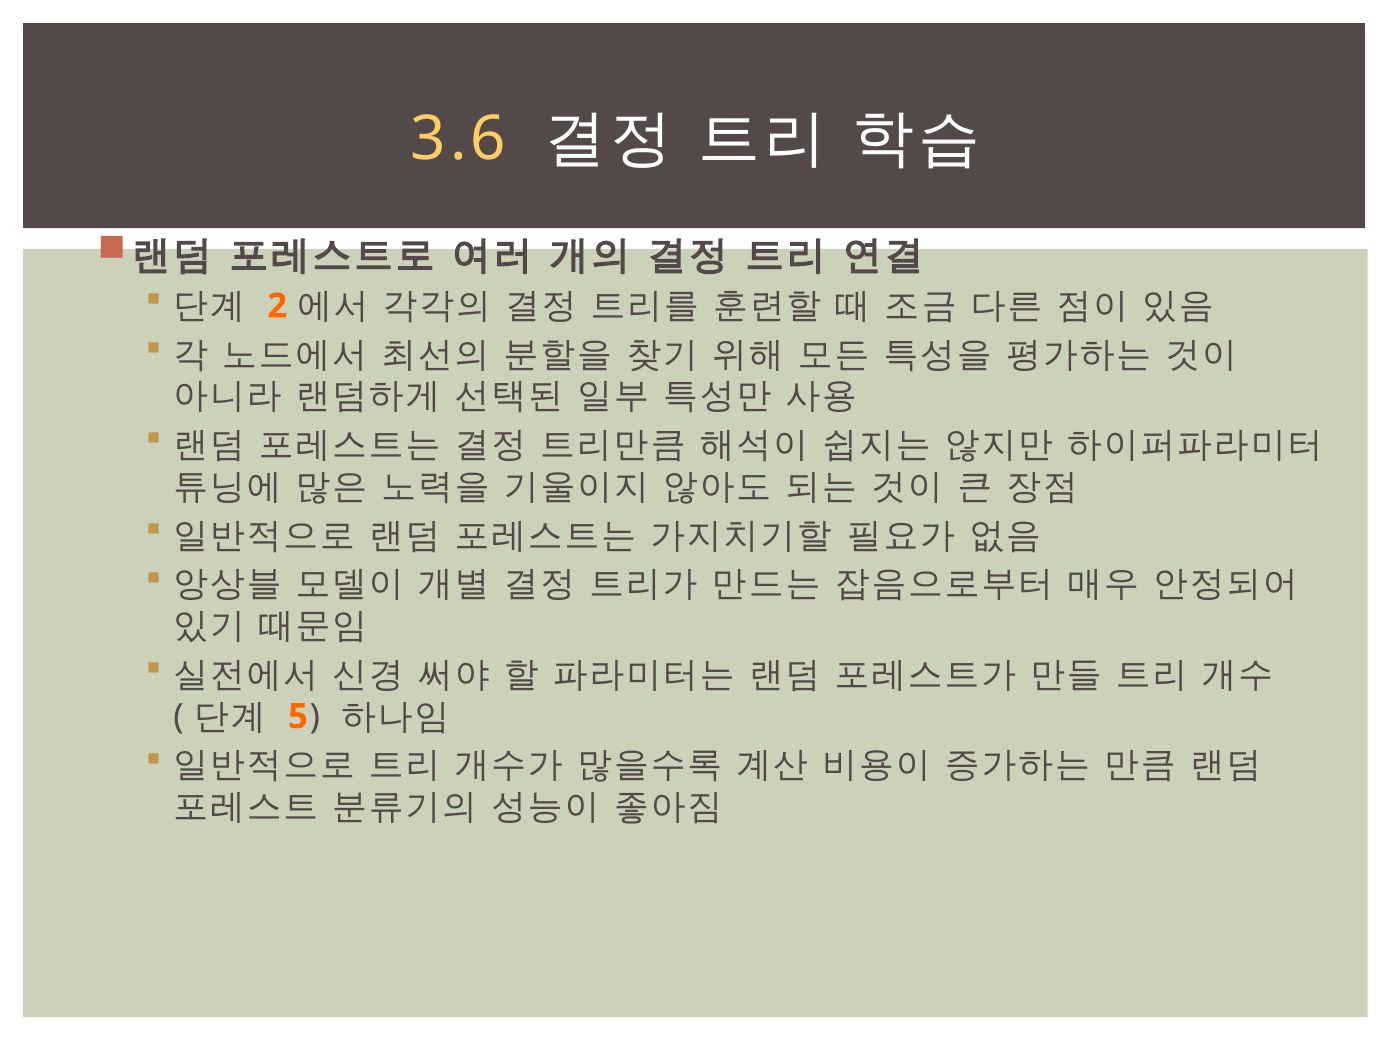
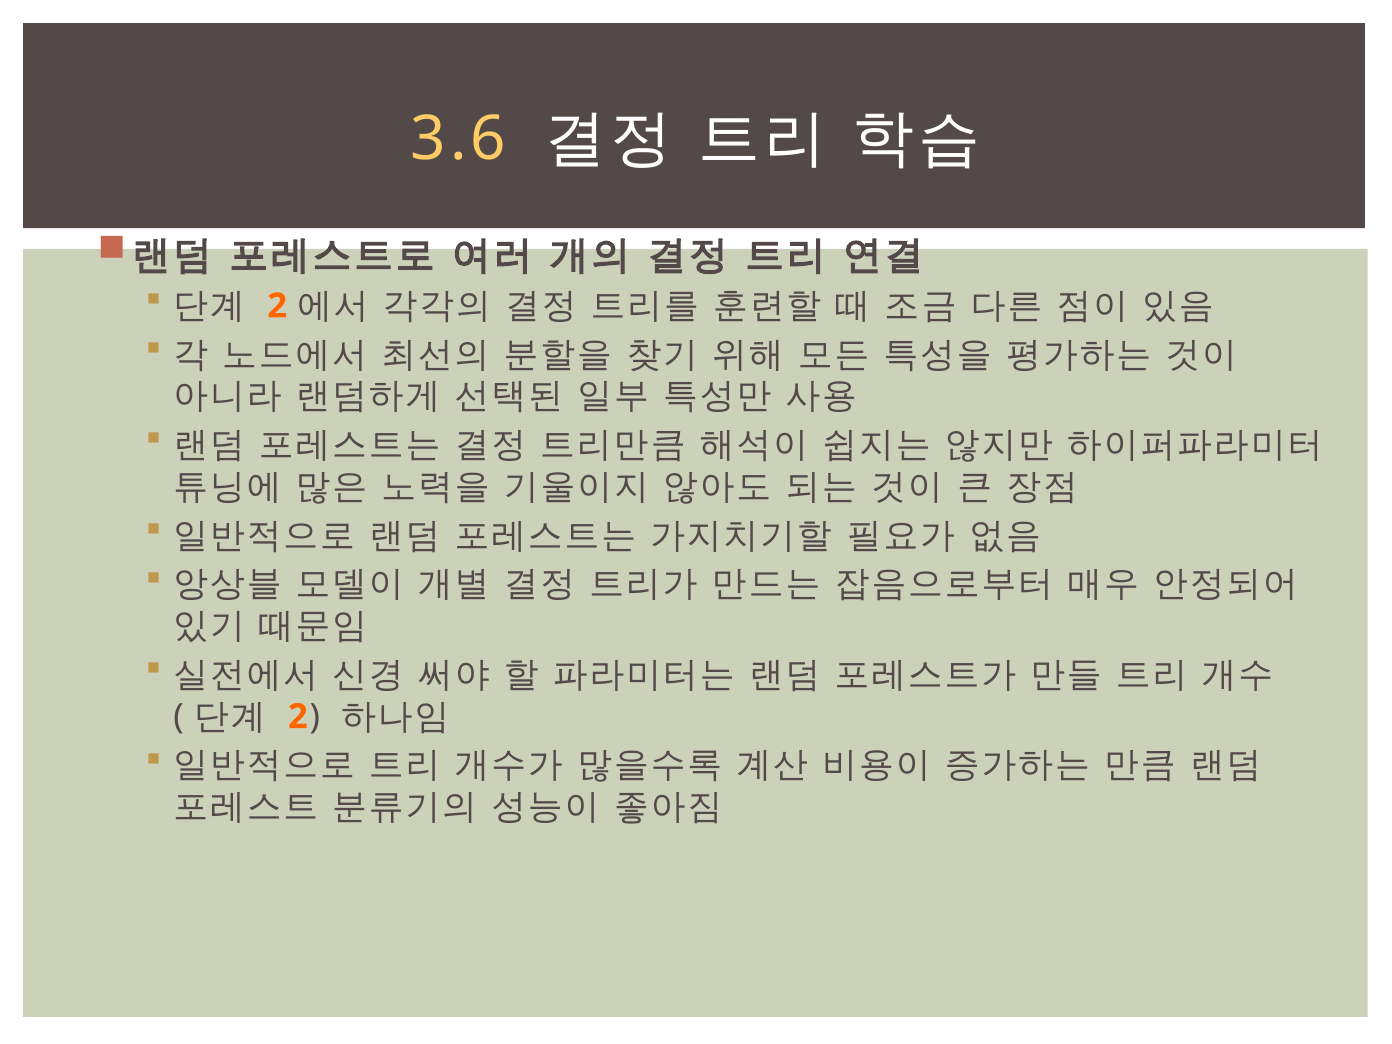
5 at (298, 717): 5 -> 2
